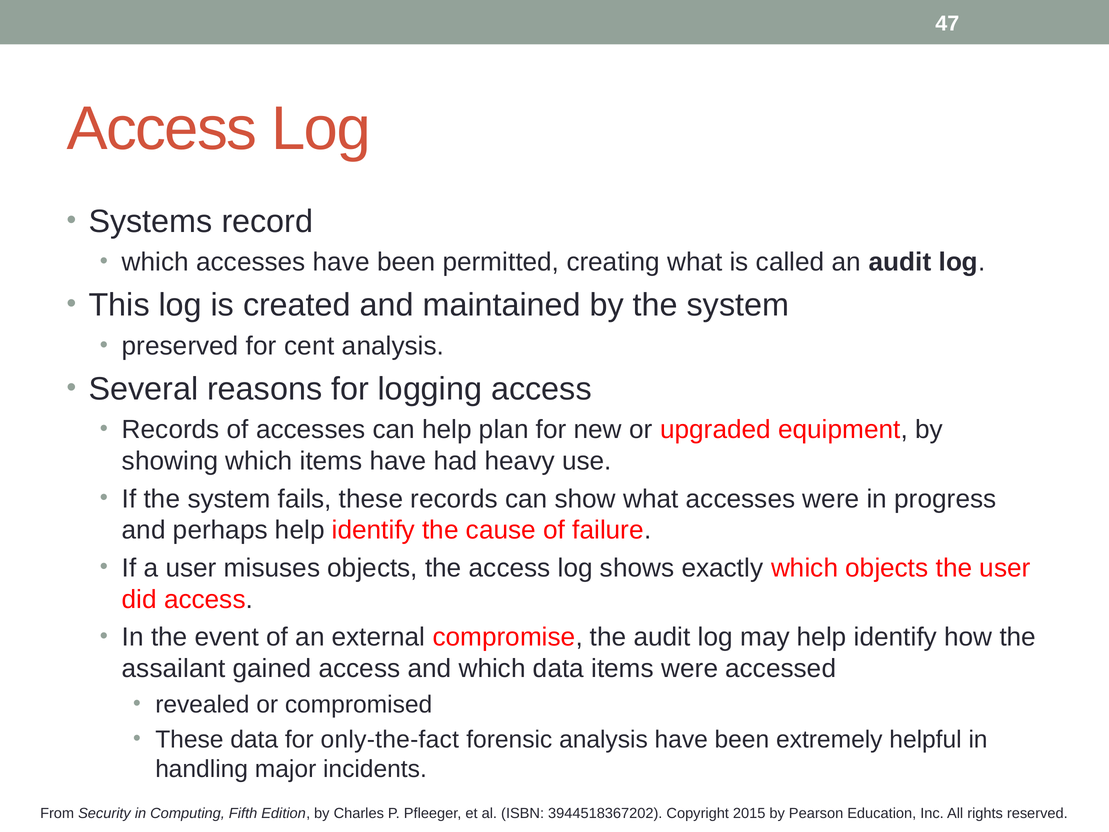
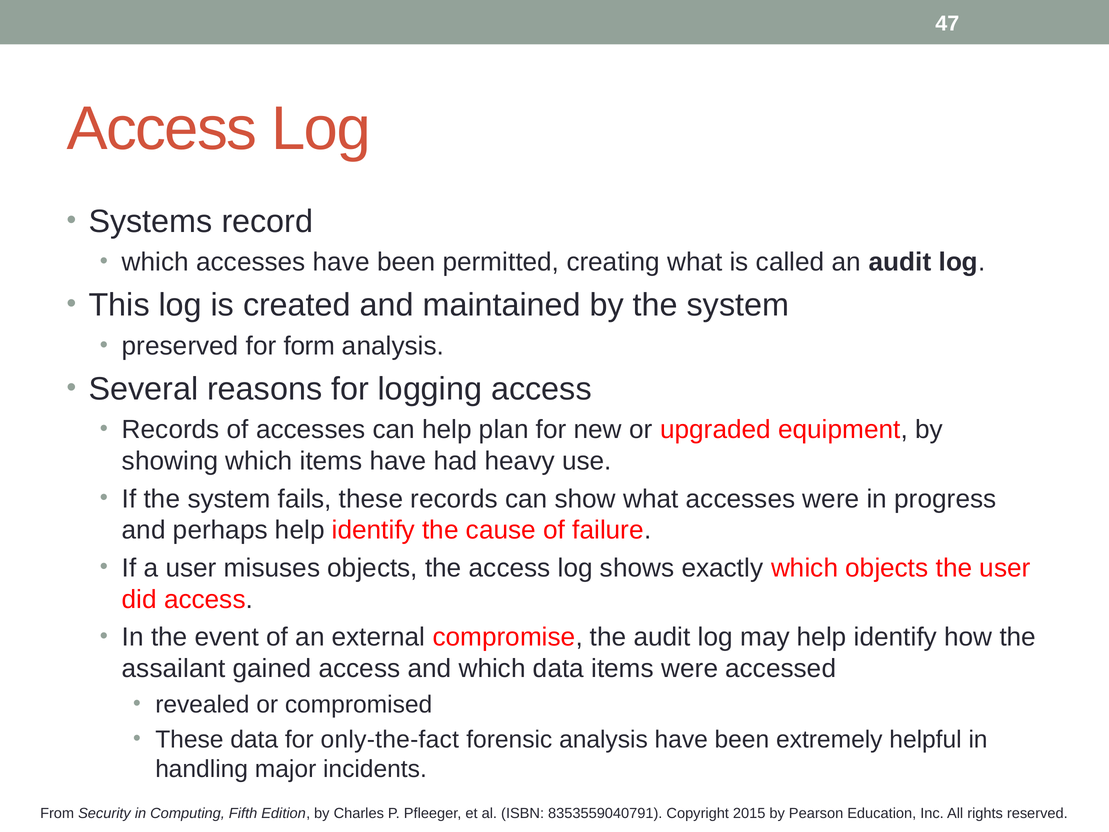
cent: cent -> form
3944518367202: 3944518367202 -> 8353559040791
